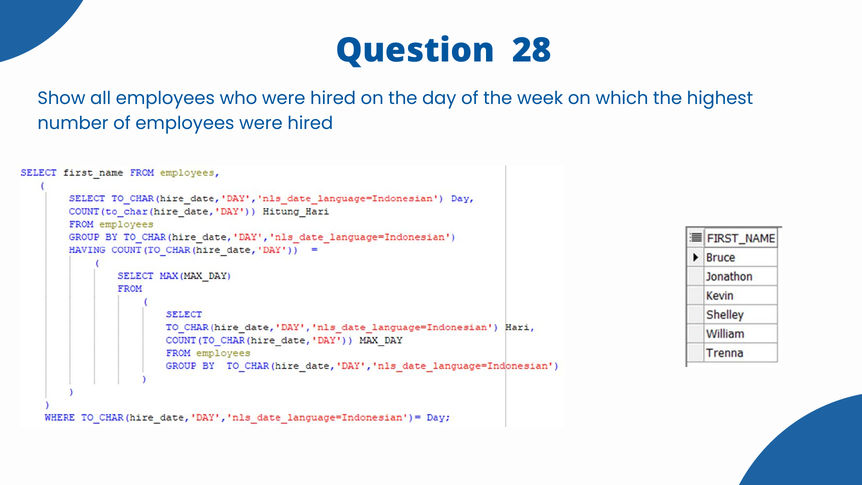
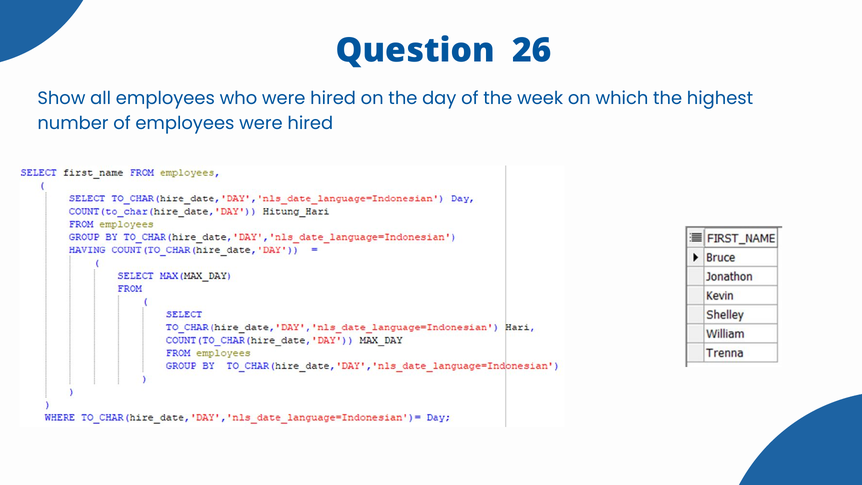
28: 28 -> 26
